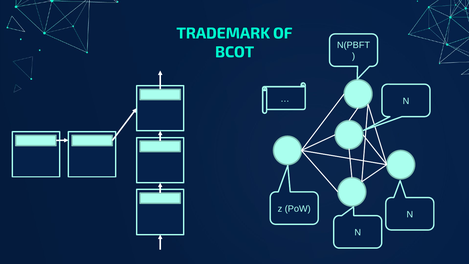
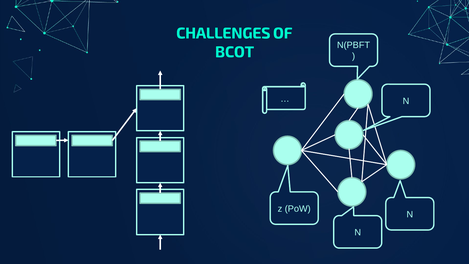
TRADEMARK: TRADEMARK -> CHALLENGES
